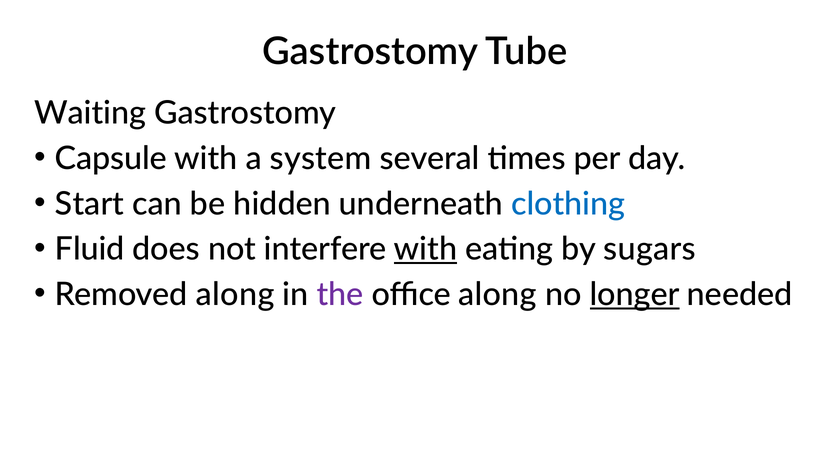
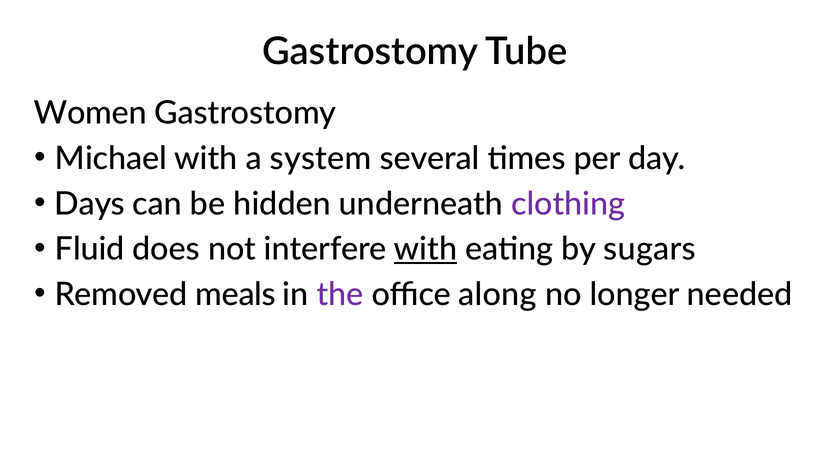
Waiting: Waiting -> Women
Capsule: Capsule -> Michael
Start: Start -> Days
clothing colour: blue -> purple
Removed along: along -> meals
longer underline: present -> none
